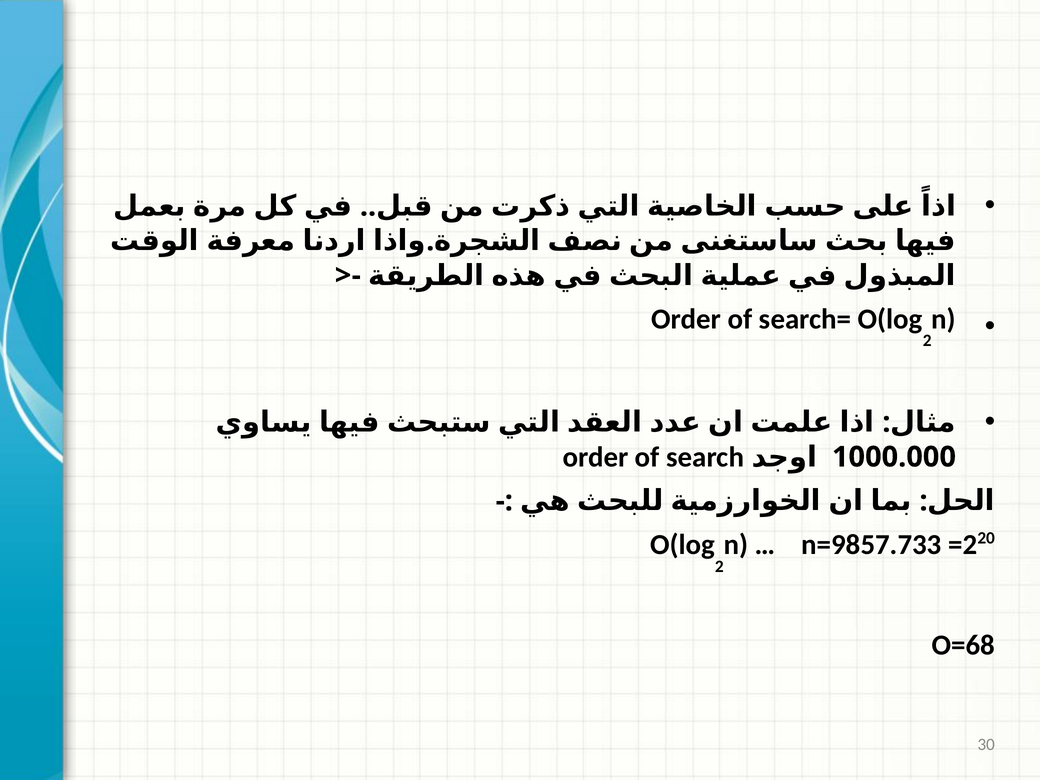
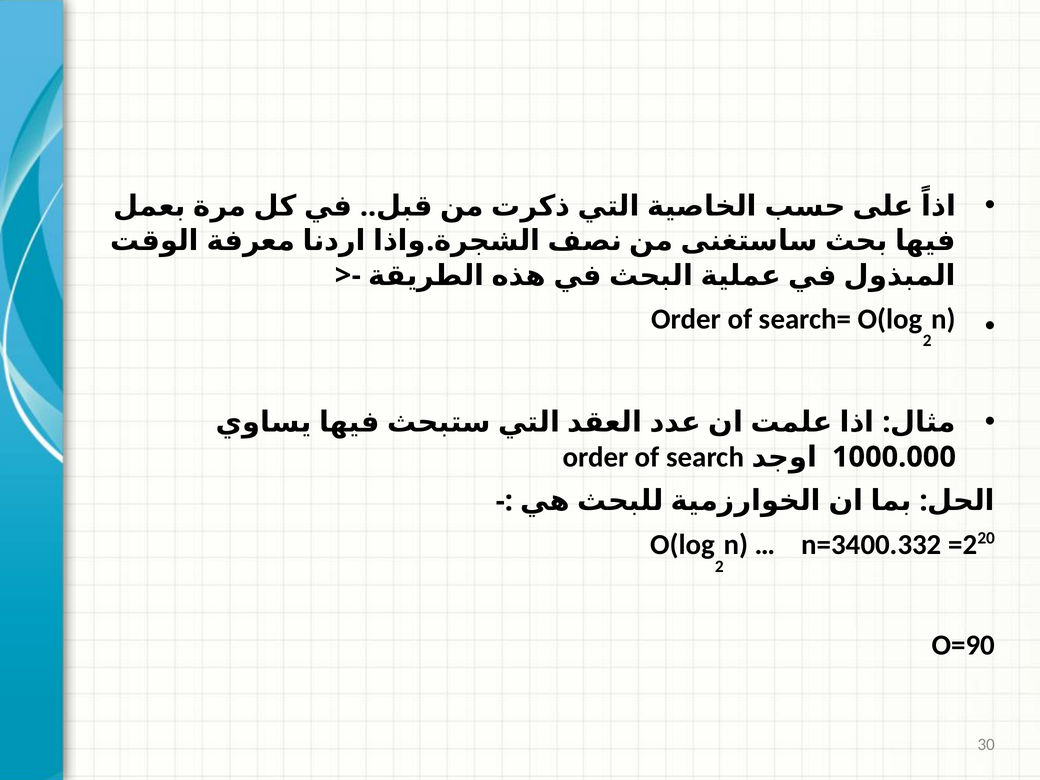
n=9857.733: n=9857.733 -> n=3400.332
O=68: O=68 -> O=90
